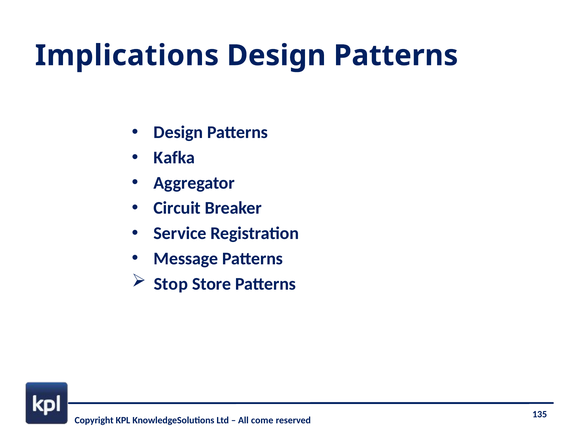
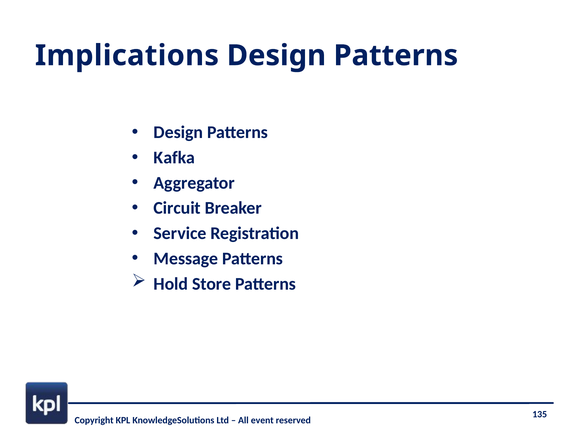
Stop: Stop -> Hold
come: come -> event
